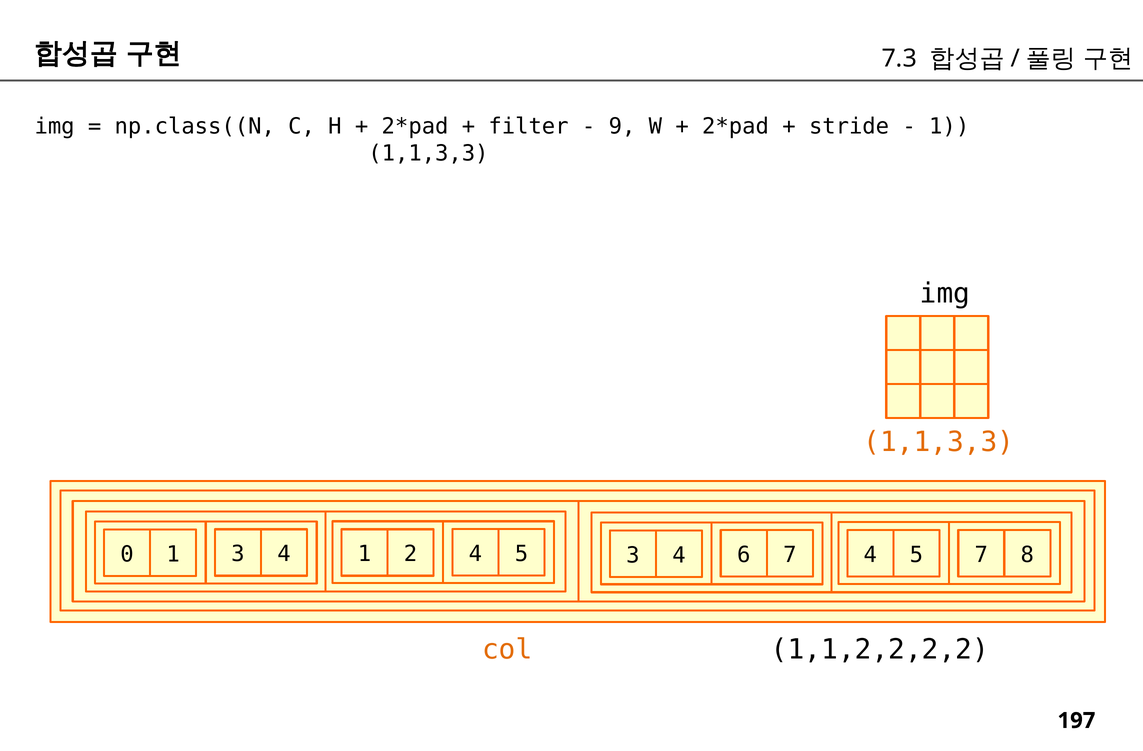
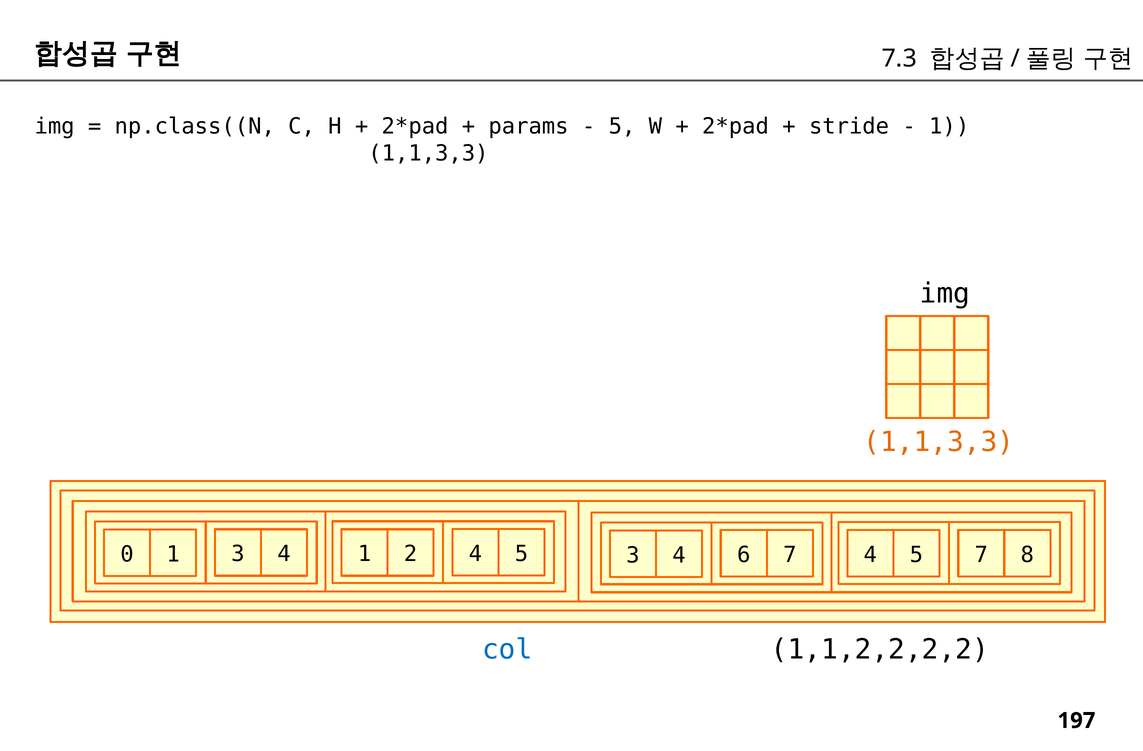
filter: filter -> params
9 at (622, 127): 9 -> 5
col colour: orange -> blue
